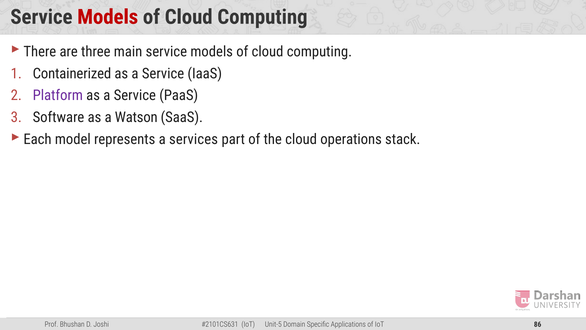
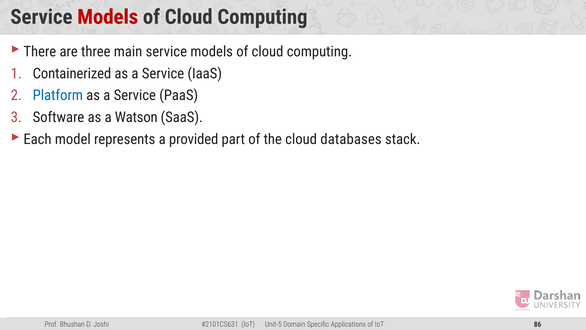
Platform colour: purple -> blue
services: services -> provided
operations: operations -> databases
